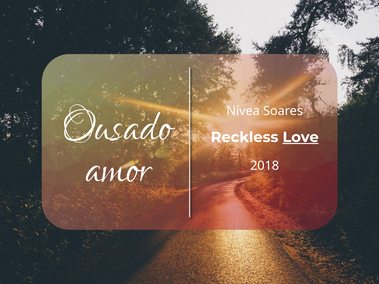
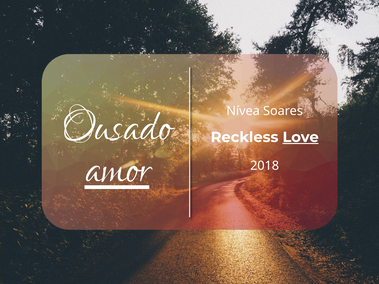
amor underline: none -> present
